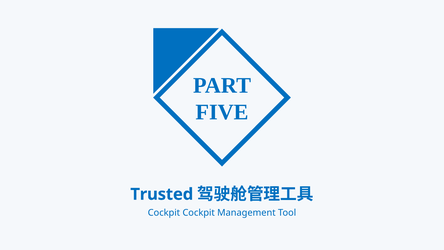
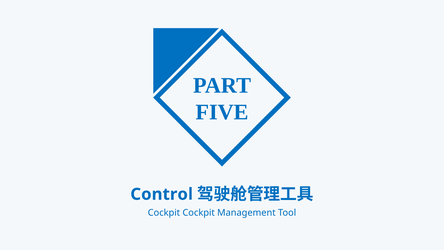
Trusted: Trusted -> Control
